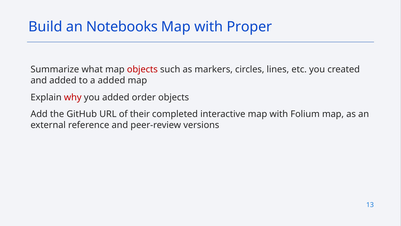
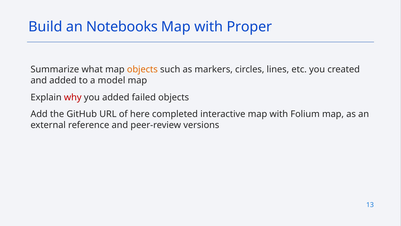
objects at (142, 69) colour: red -> orange
a added: added -> model
order: order -> failed
their: their -> here
